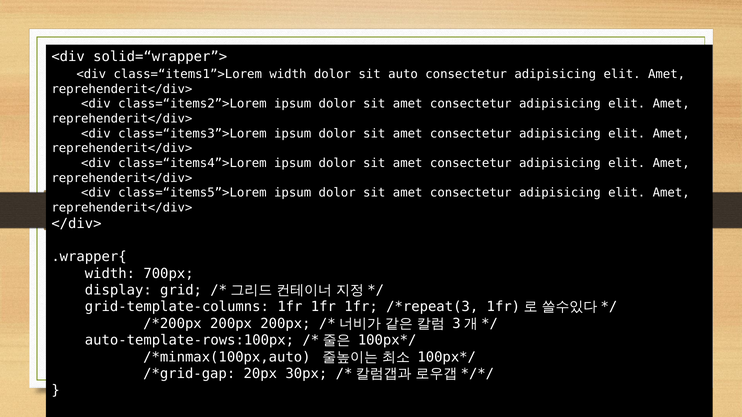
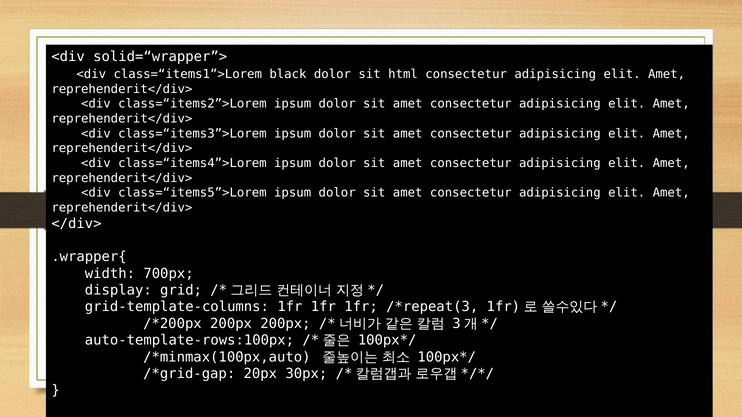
class=“items1”>Lorem width: width -> black
auto: auto -> html
